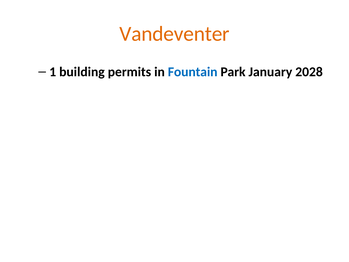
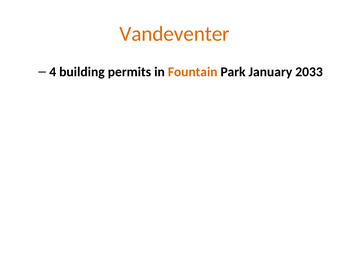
1: 1 -> 4
Fountain colour: blue -> orange
2028: 2028 -> 2033
